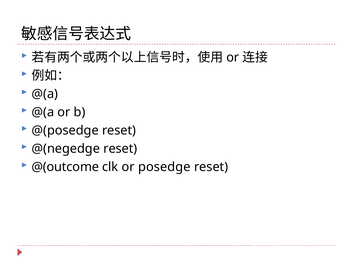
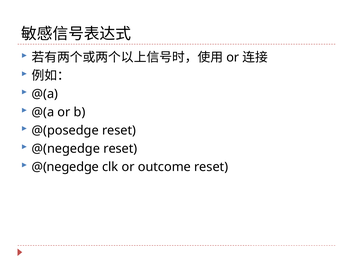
@(outcome at (65, 167): @(outcome -> @(negedge
posedge: posedge -> outcome
